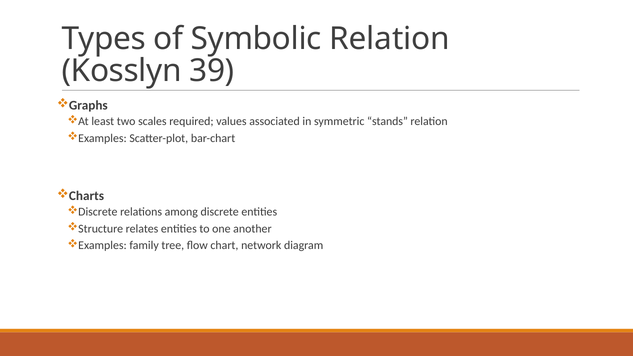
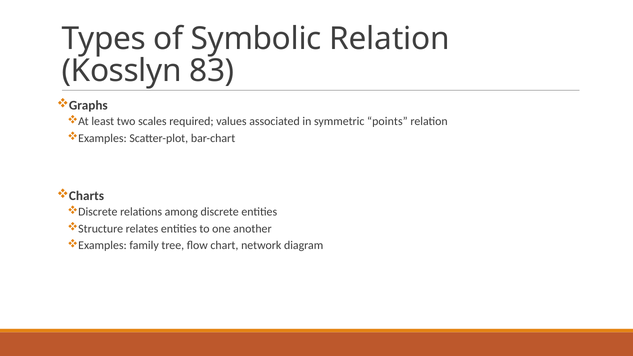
39: 39 -> 83
stands: stands -> points
